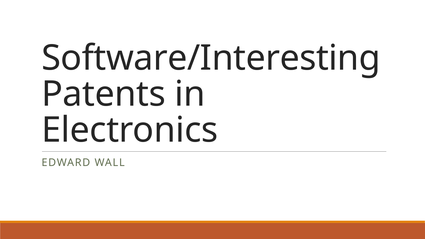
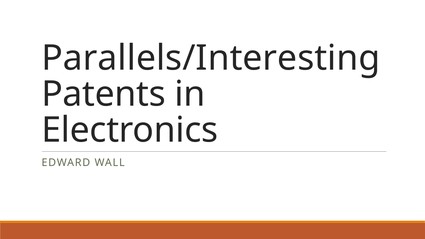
Software/Interesting: Software/Interesting -> Parallels/Interesting
